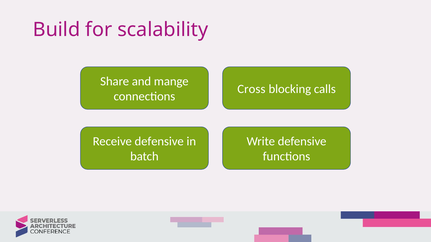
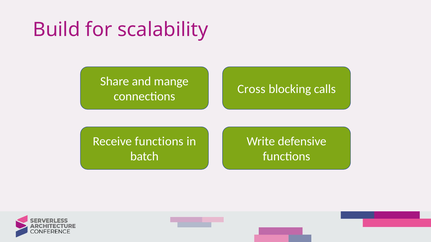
Receive defensive: defensive -> functions
